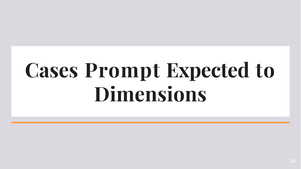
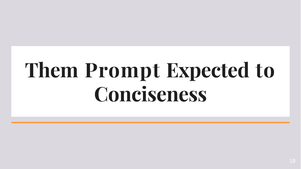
Cases: Cases -> Them
Dimensions: Dimensions -> Conciseness
